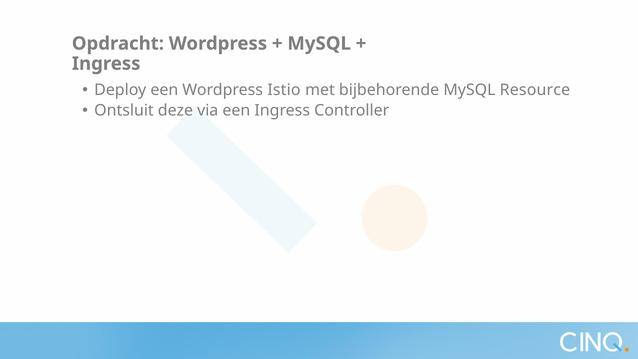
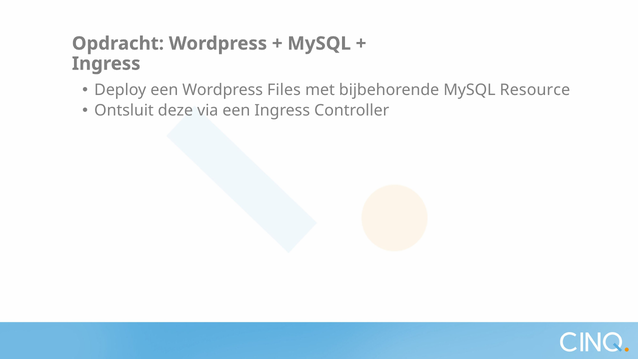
Istio: Istio -> Files
